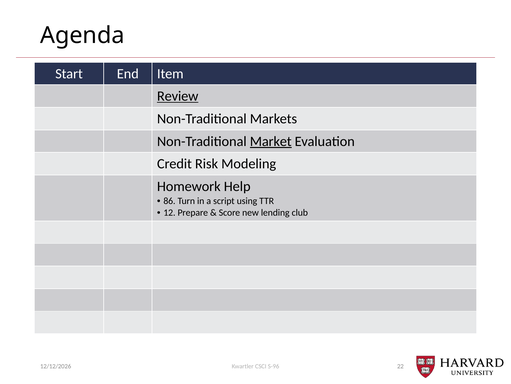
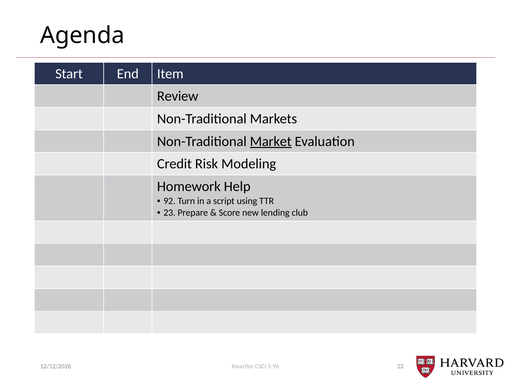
Review underline: present -> none
86: 86 -> 92
12: 12 -> 23
